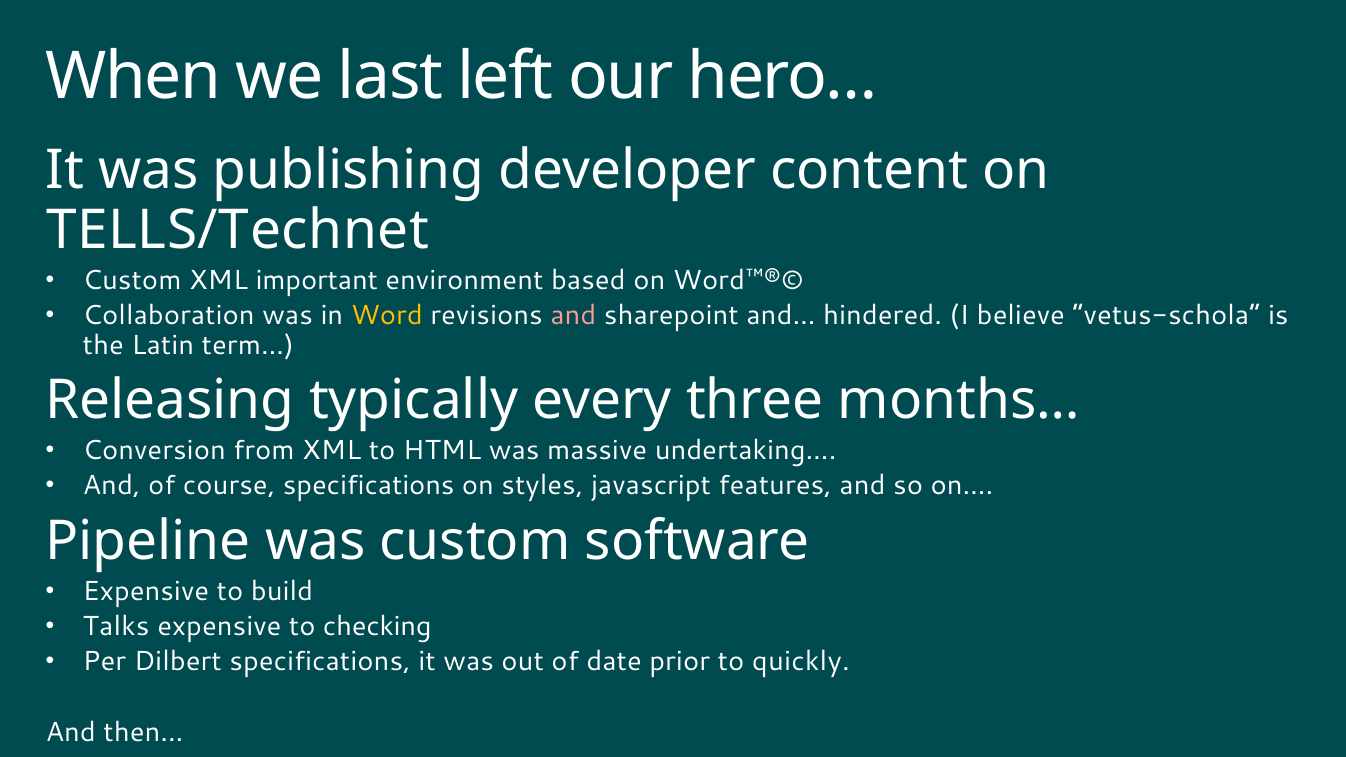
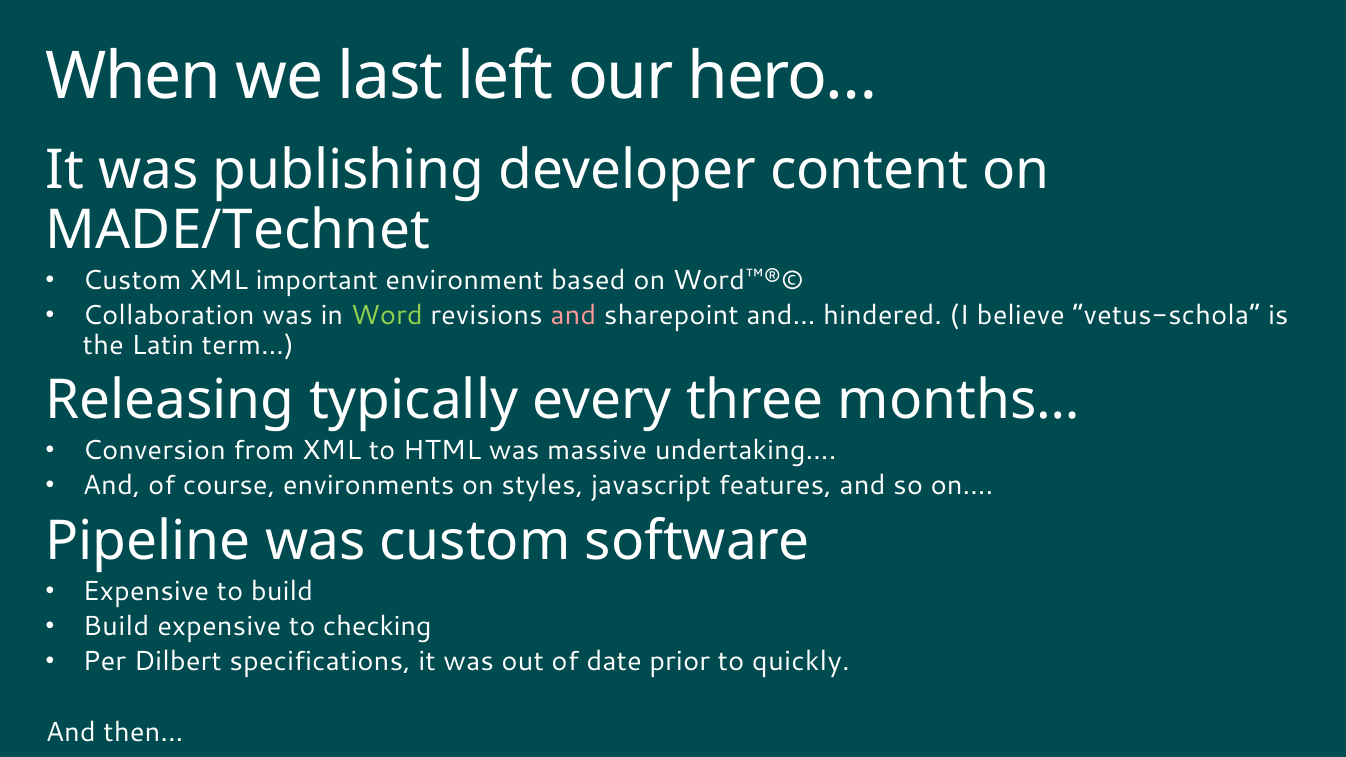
TELLS/Technet: TELLS/Technet -> MADE/Technet
Word colour: yellow -> light green
course specifications: specifications -> environments
Talks at (116, 626): Talks -> Build
